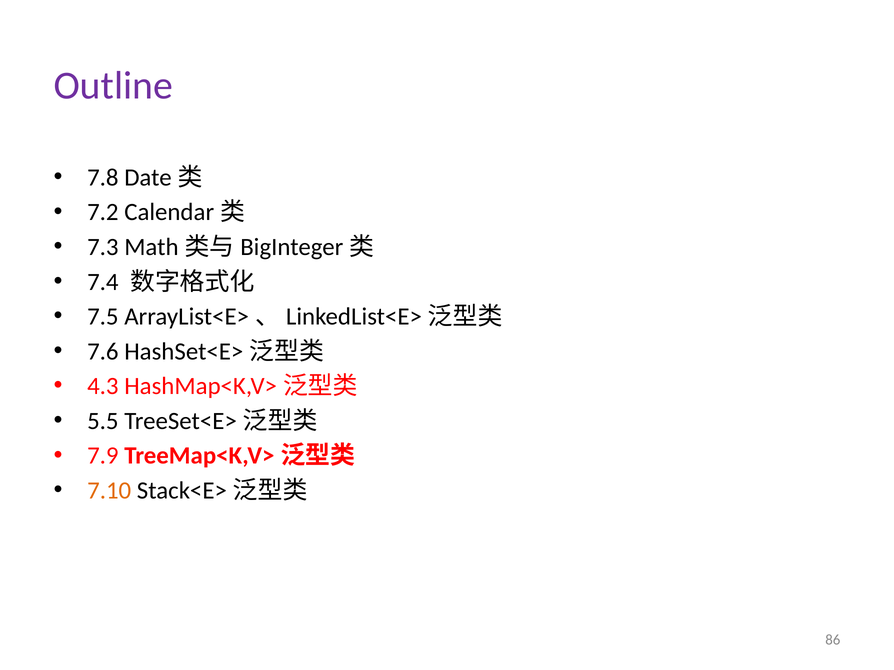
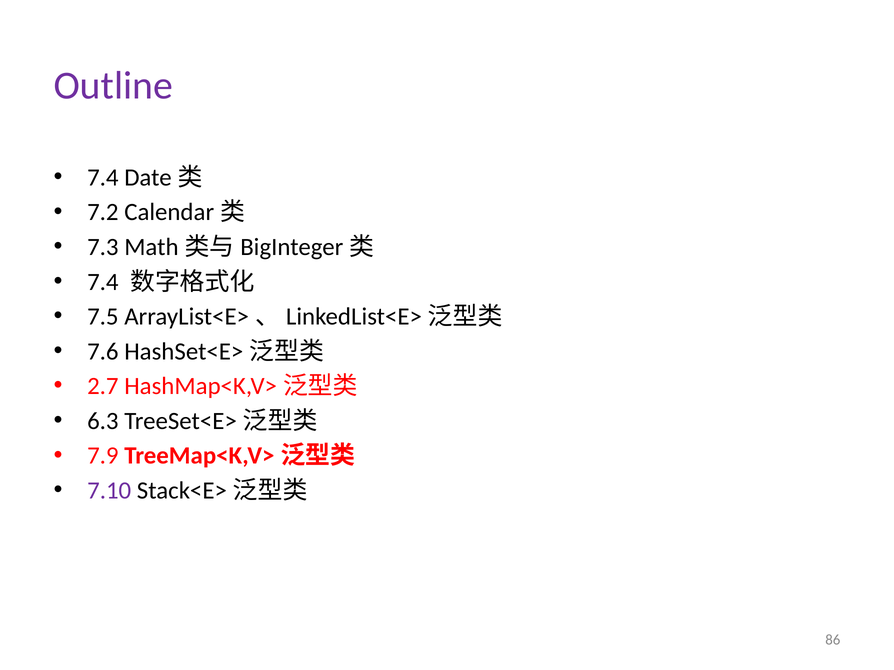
7.8 at (103, 178): 7.8 -> 7.4
4.3: 4.3 -> 2.7
5.5: 5.5 -> 6.3
7.10 colour: orange -> purple
